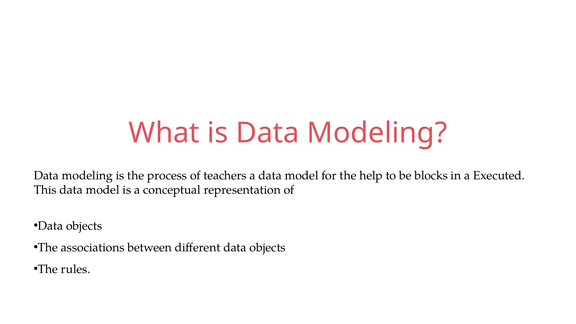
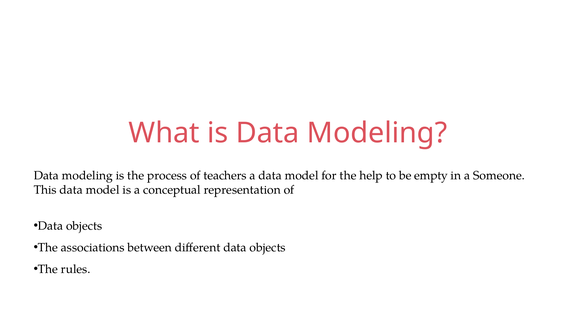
blocks: blocks -> empty
Executed: Executed -> Someone
